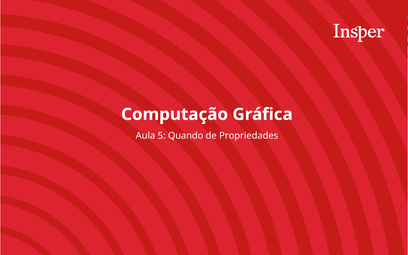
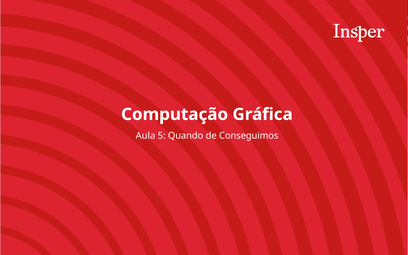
Propriedades: Propriedades -> Conseguimos
